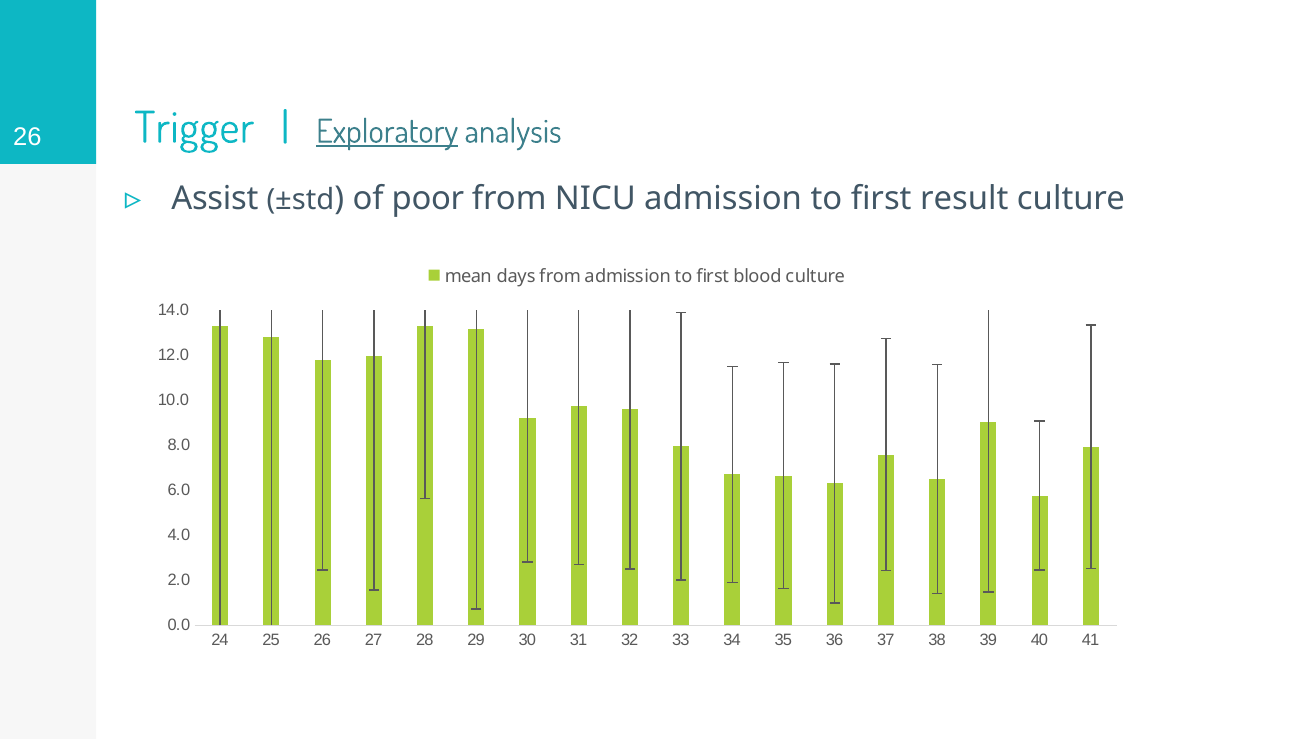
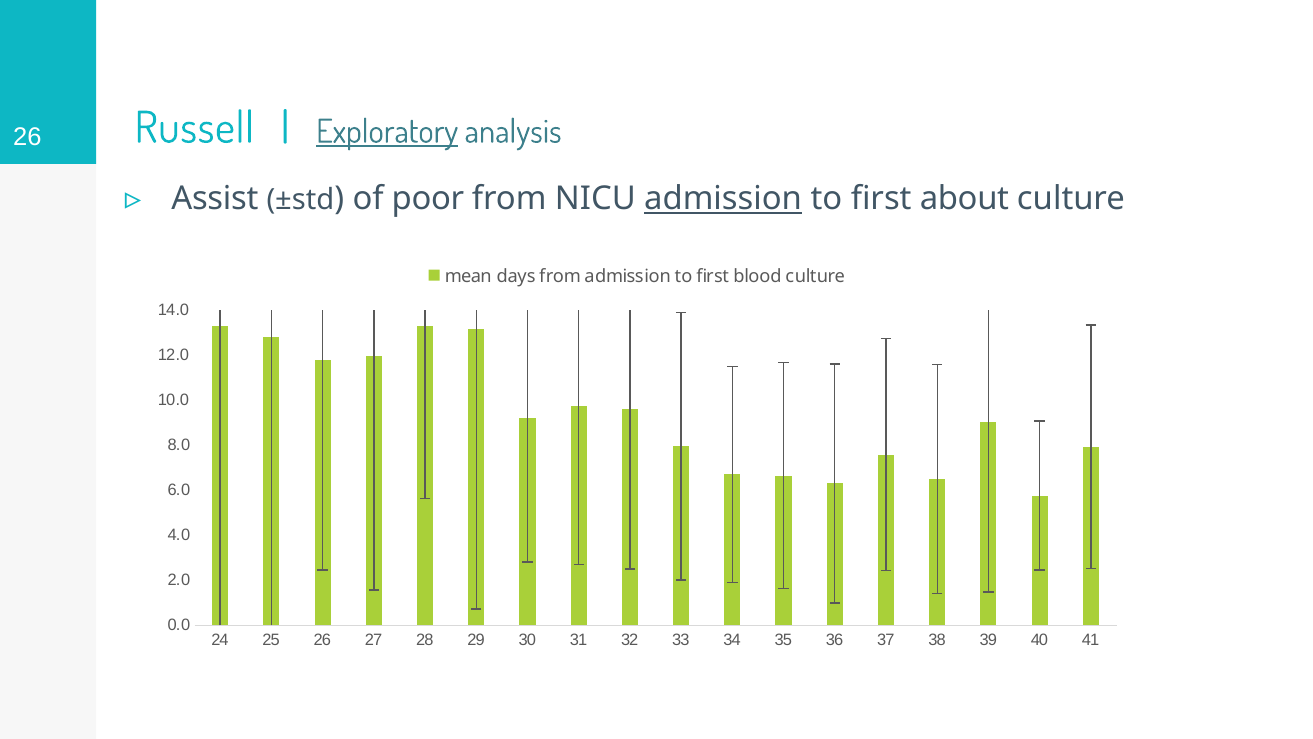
Trigger: Trigger -> Russell
admission at (723, 199) underline: none -> present
result: result -> about
